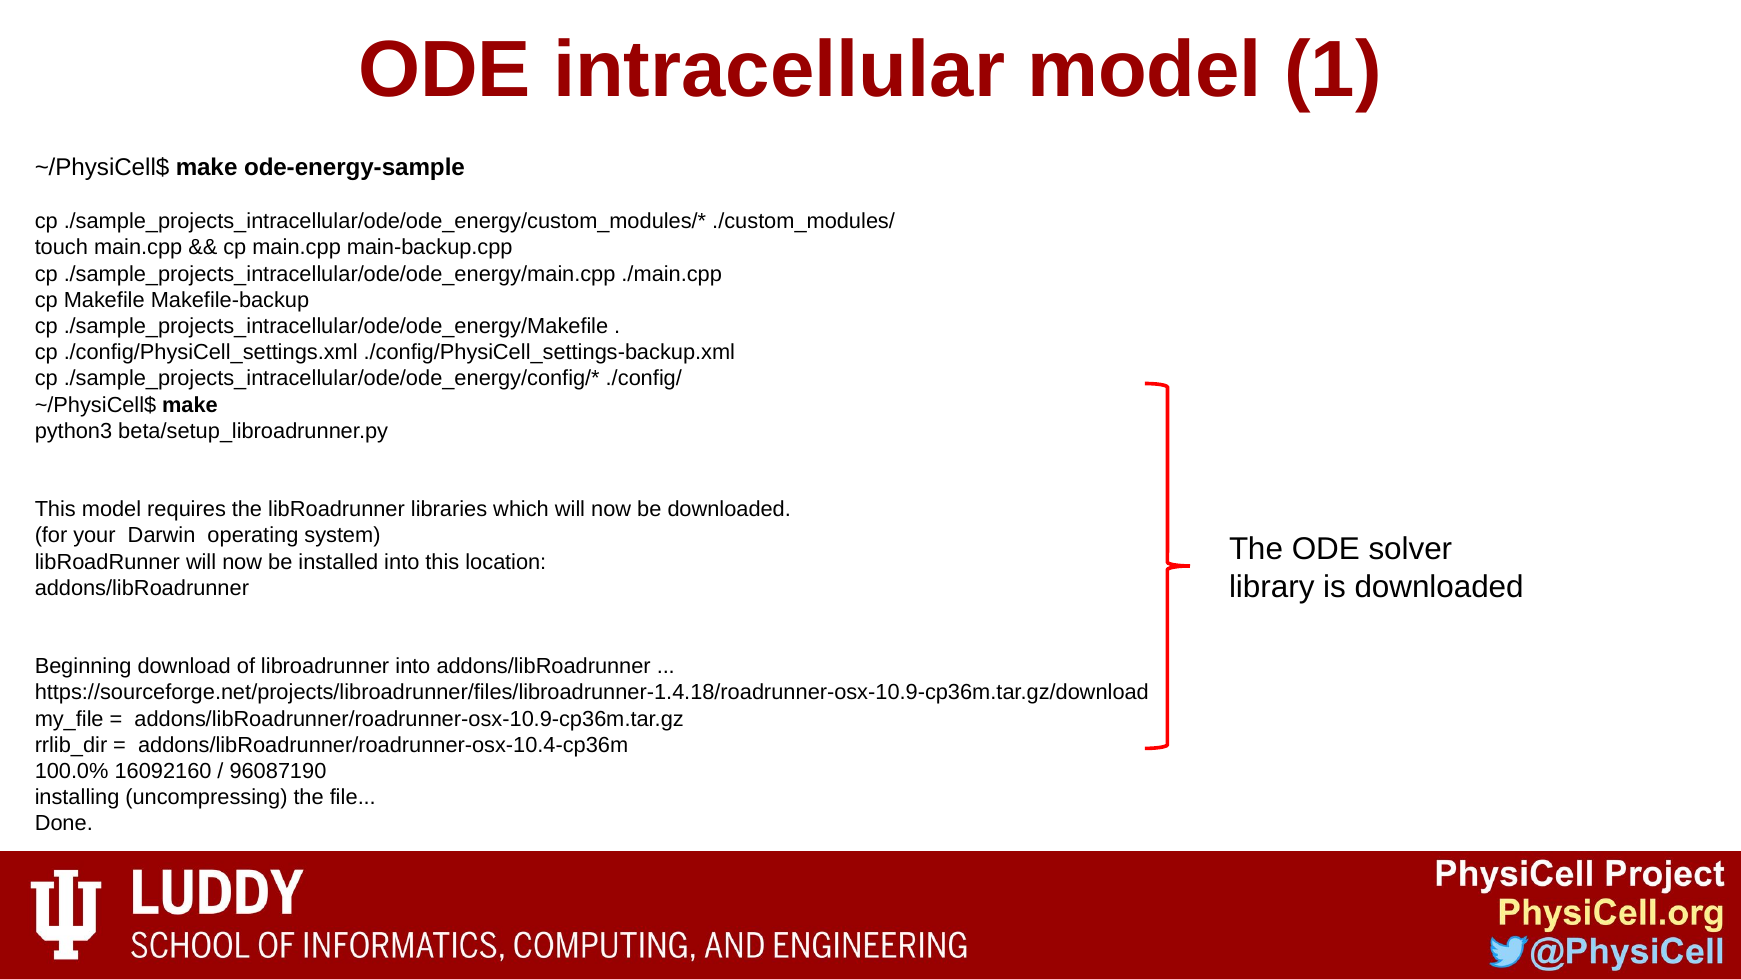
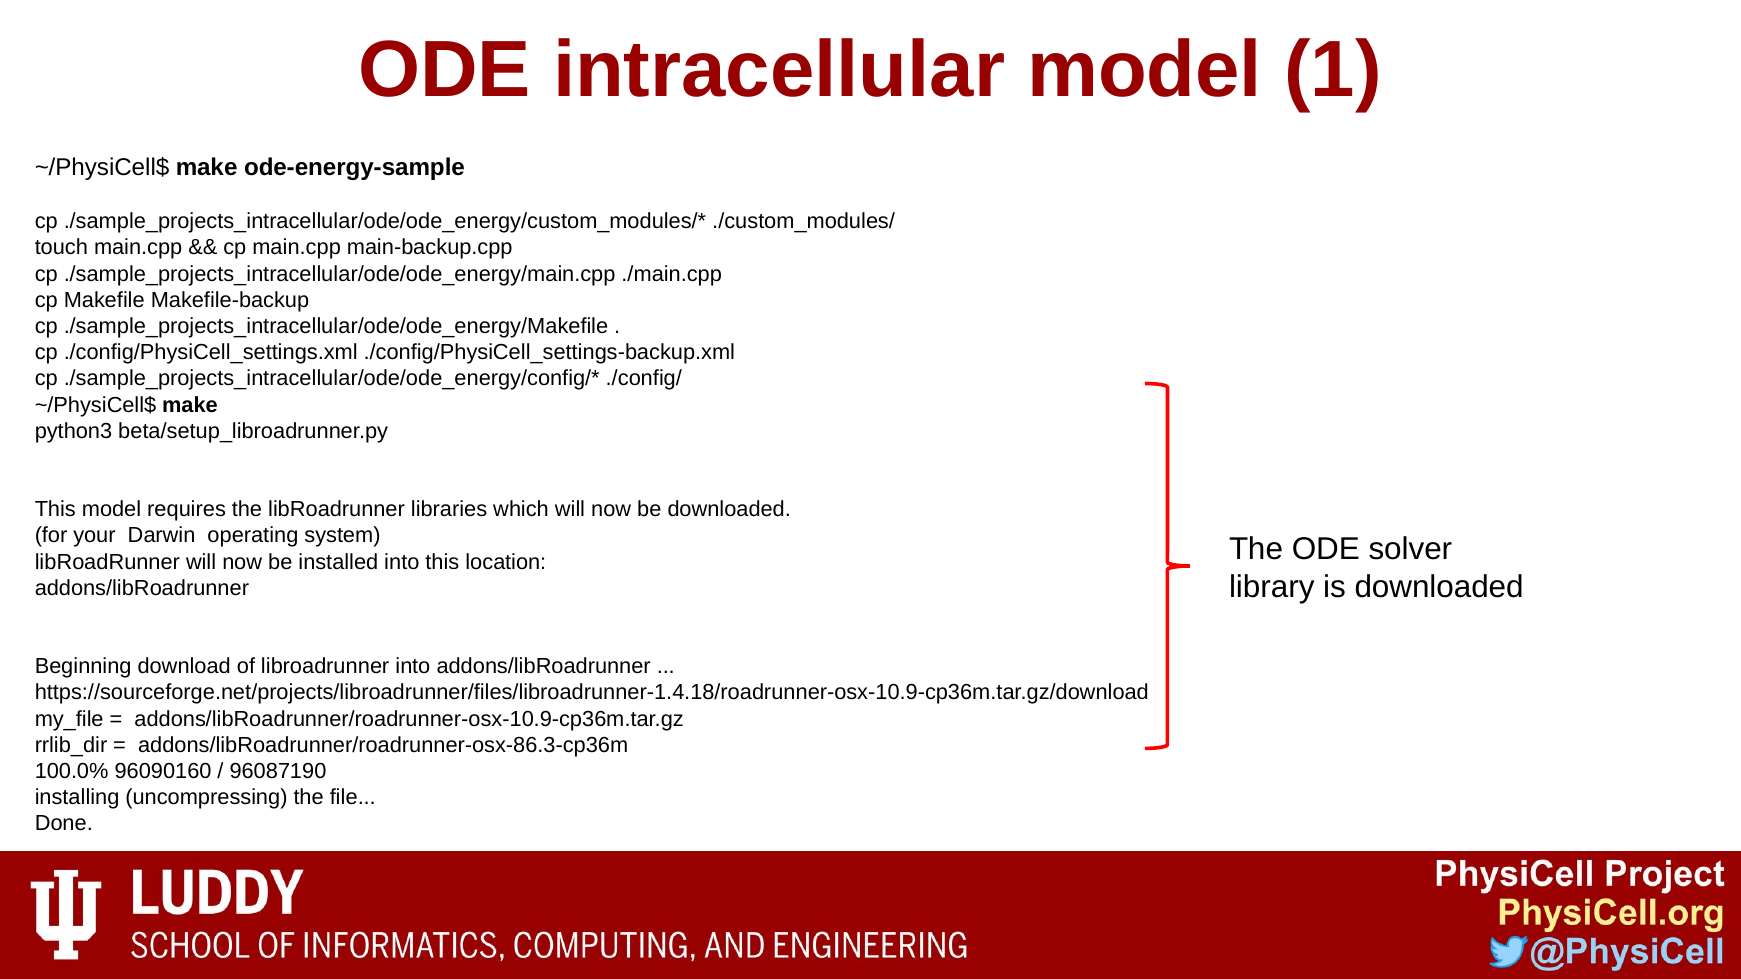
addons/libRoadrunner/roadrunner-osx-10.4-cp36m: addons/libRoadrunner/roadrunner-osx-10.4-cp36m -> addons/libRoadrunner/roadrunner-osx-86.3-cp36m
16092160: 16092160 -> 96090160
